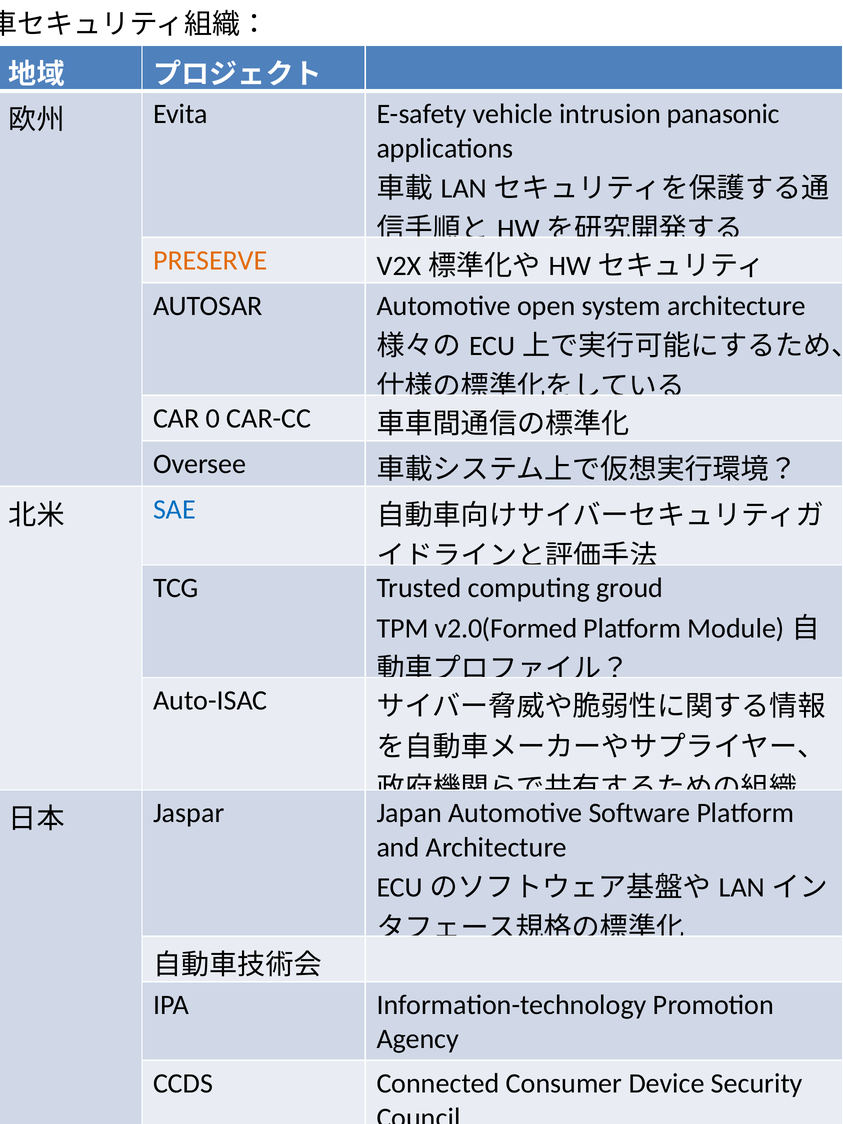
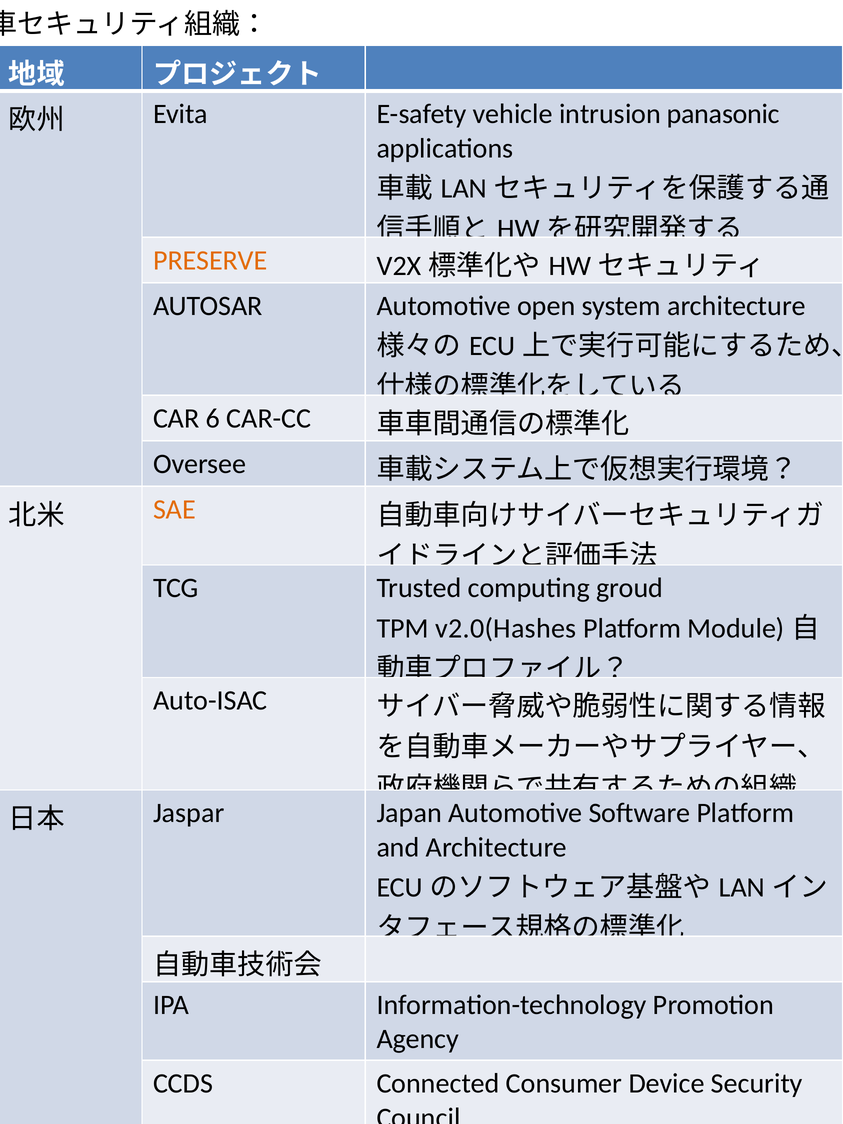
0: 0 -> 6
SAE colour: blue -> orange
v2.0(Formed: v2.0(Formed -> v2.0(Hashes
